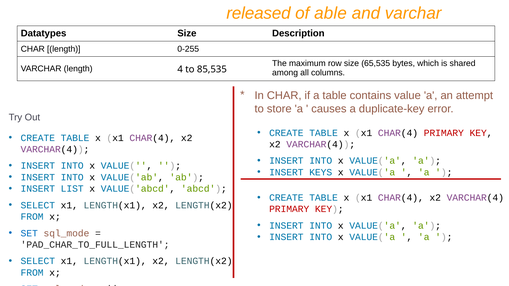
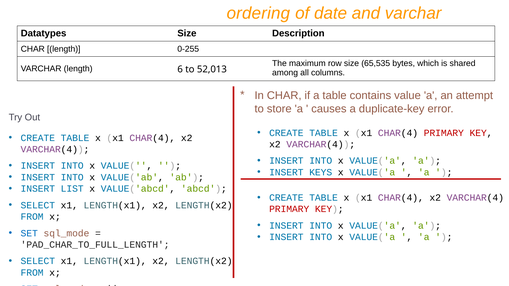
released: released -> ordering
able: able -> date
4: 4 -> 6
85,535: 85,535 -> 52,013
